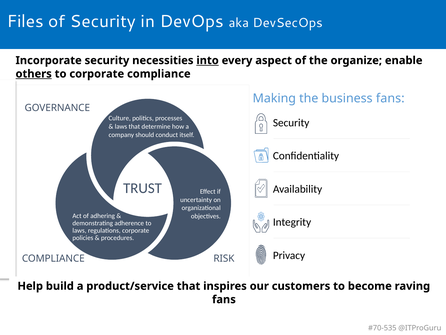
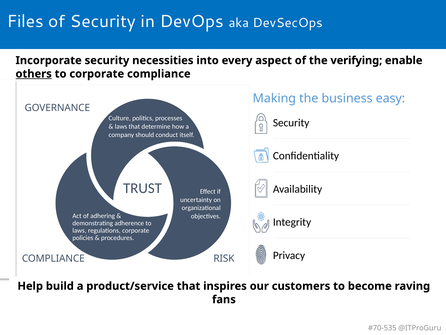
into underline: present -> none
organize: organize -> verifying
business fans: fans -> easy
